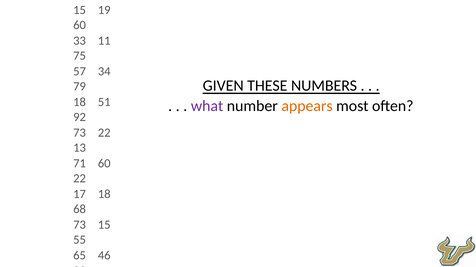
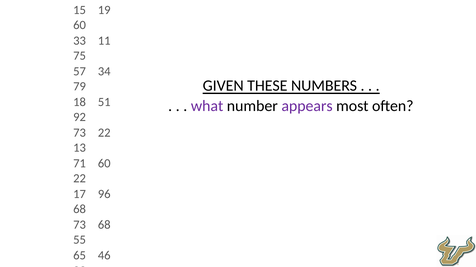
appears colour: orange -> purple
17 18: 18 -> 96
73 15: 15 -> 68
